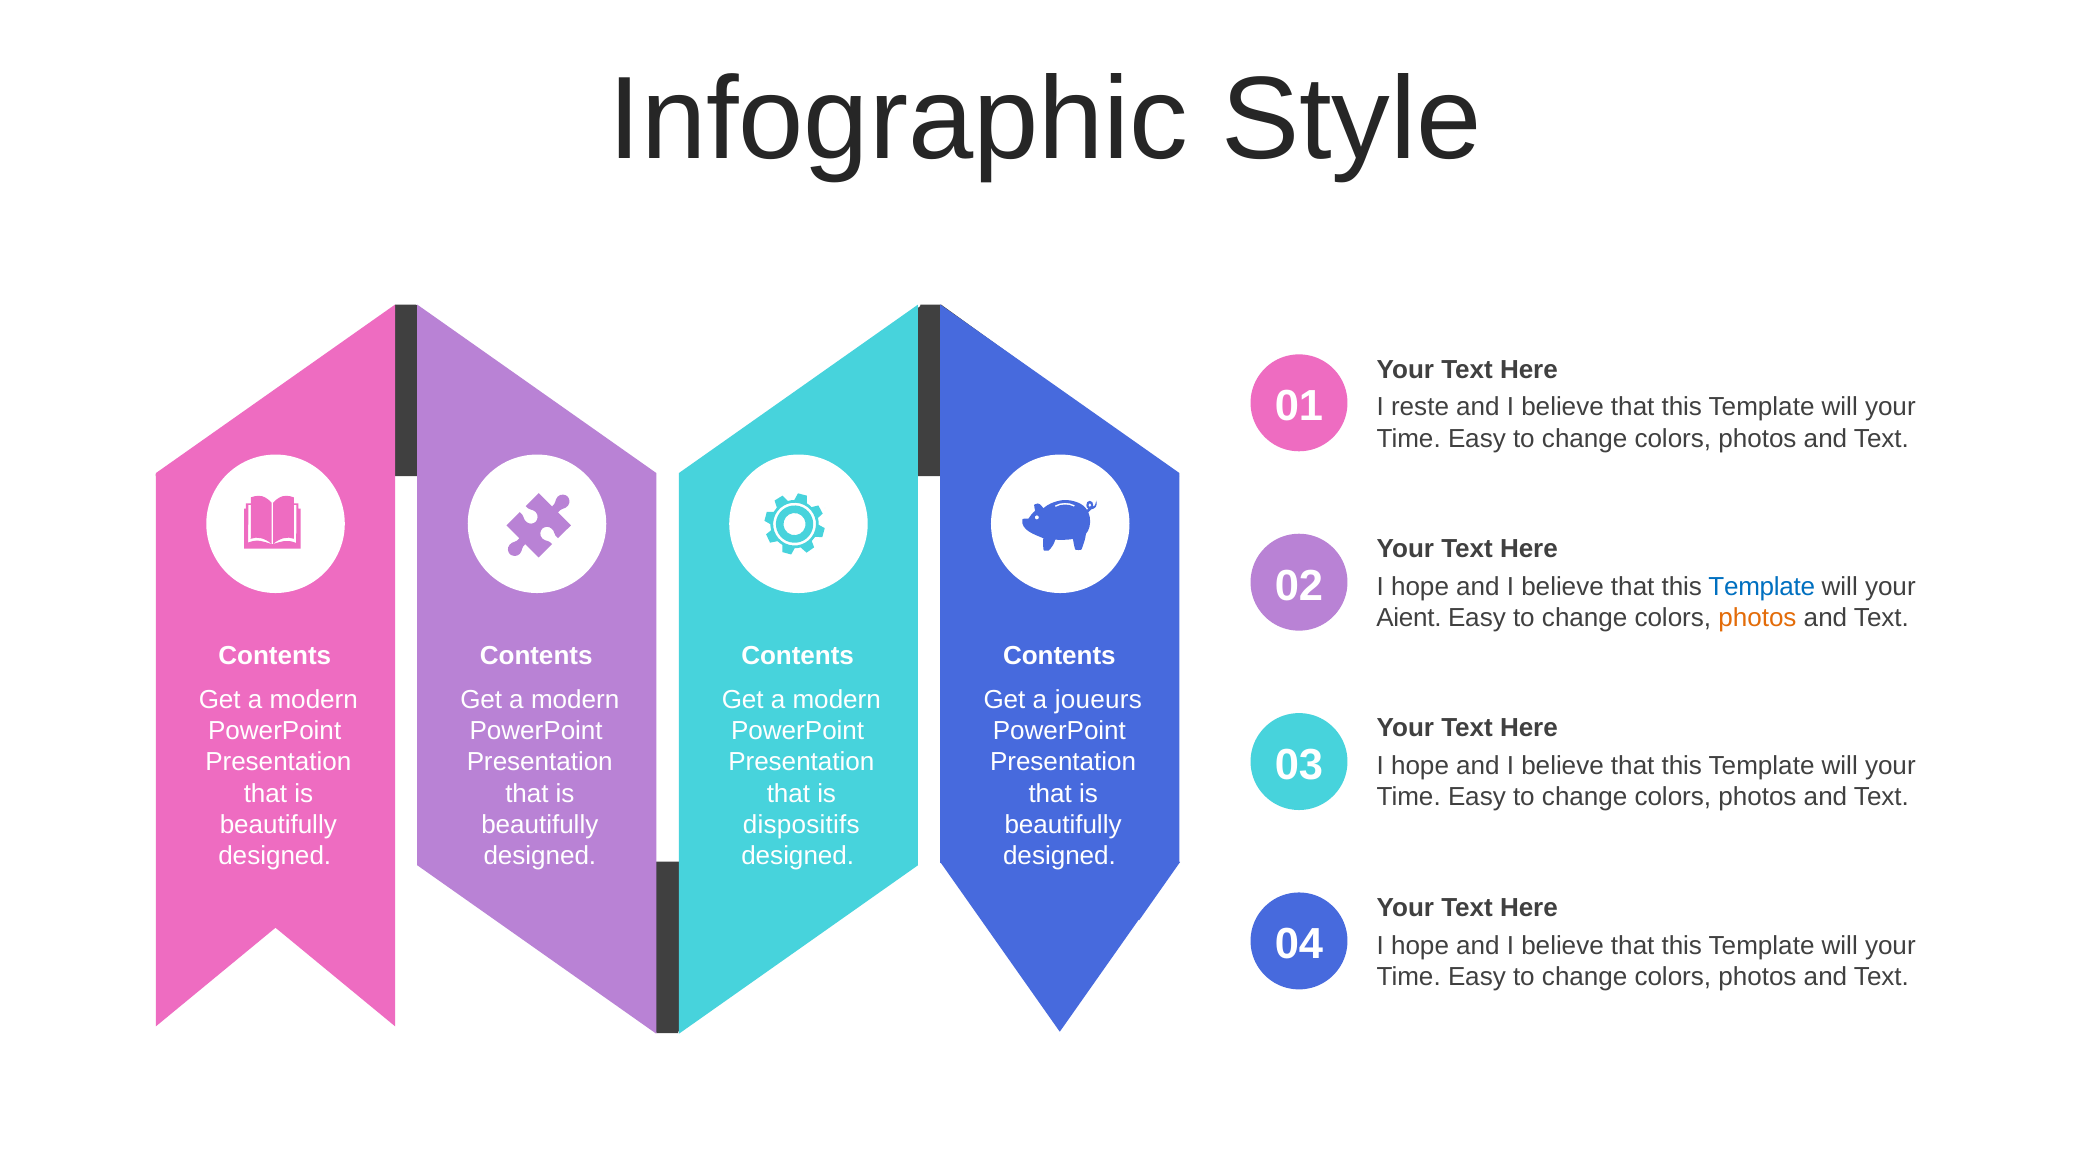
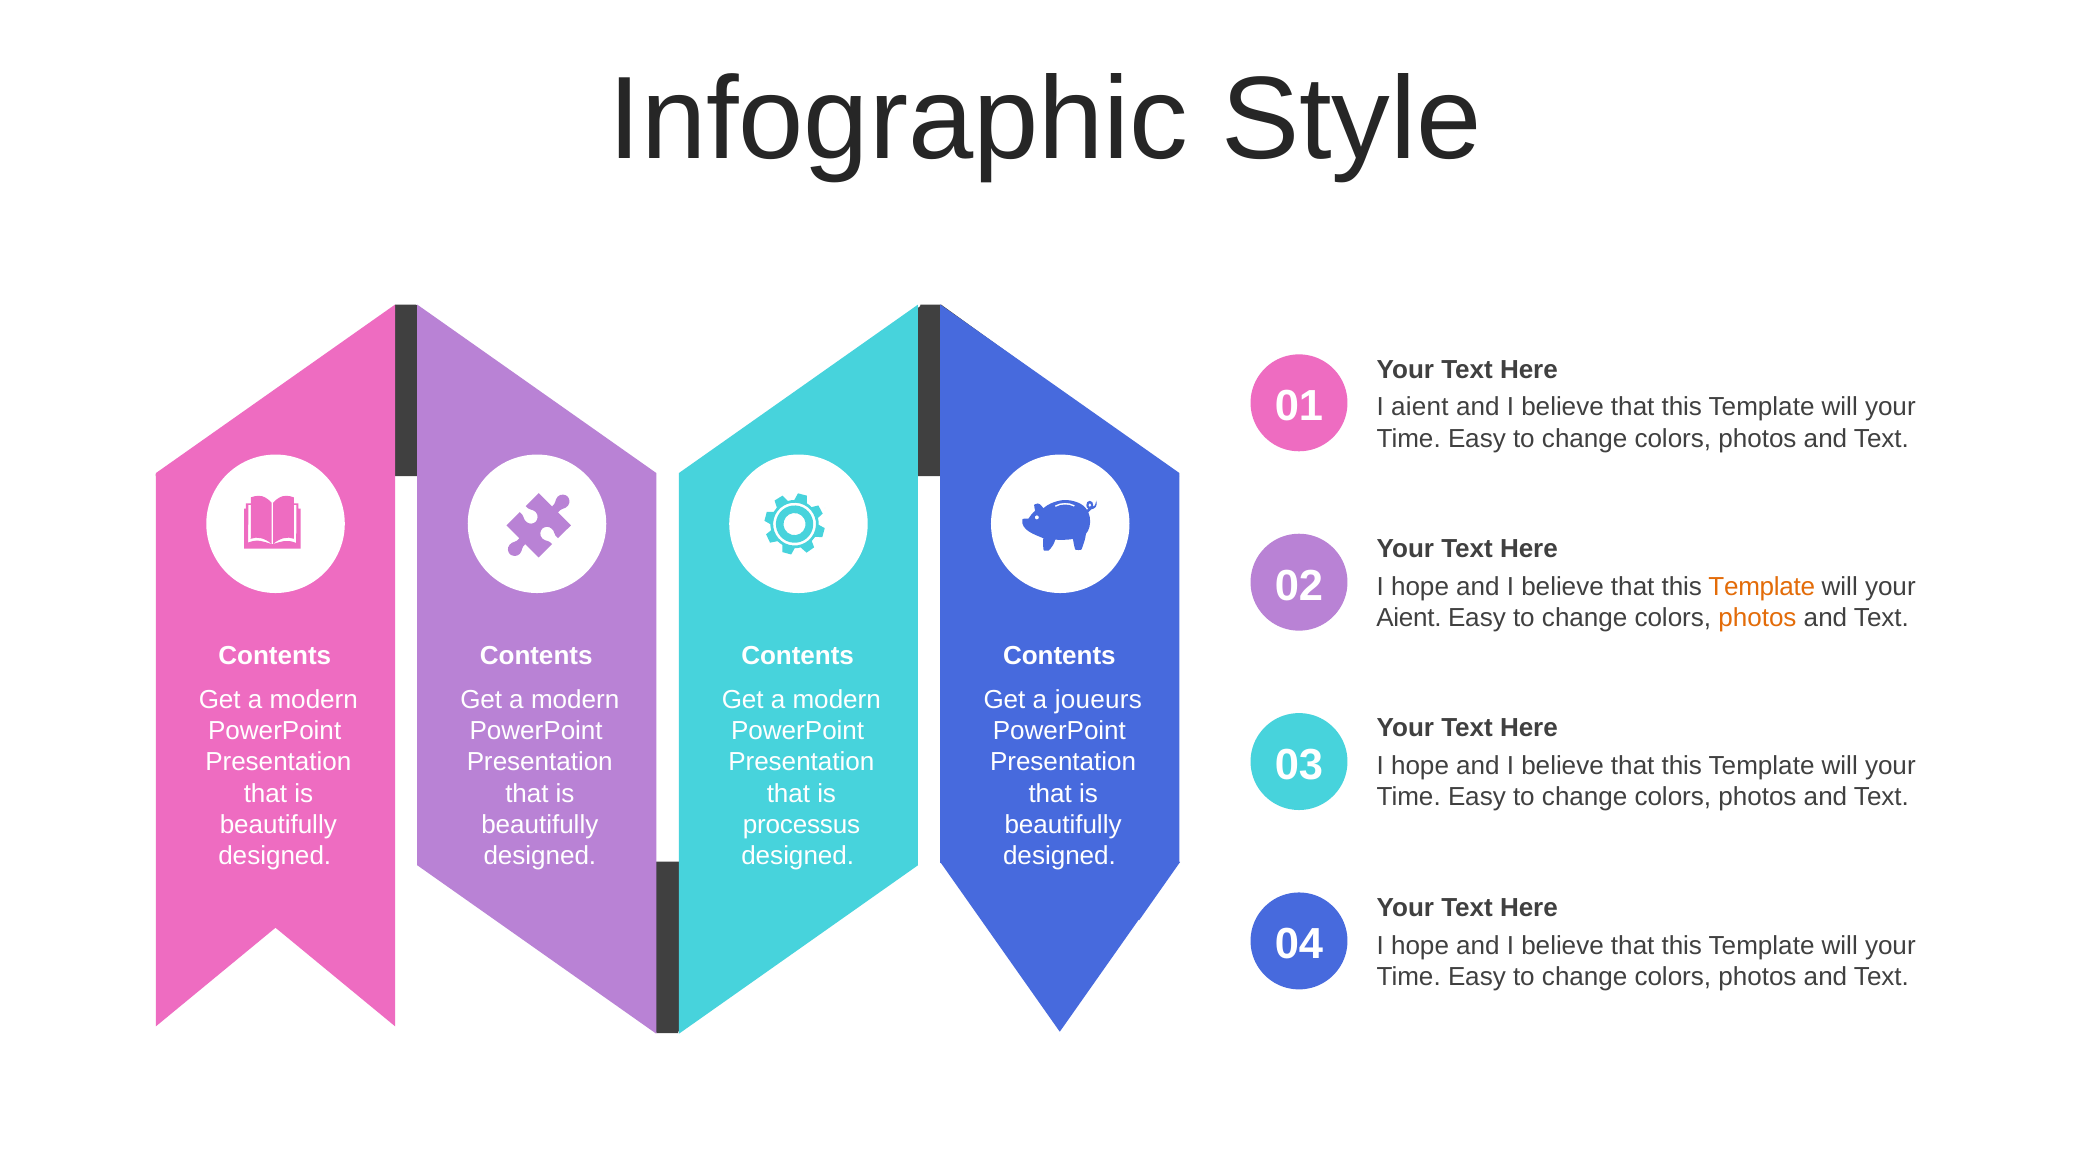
I reste: reste -> aient
Template at (1762, 587) colour: blue -> orange
dispositifs: dispositifs -> processus
